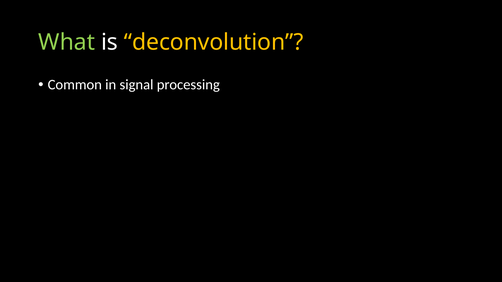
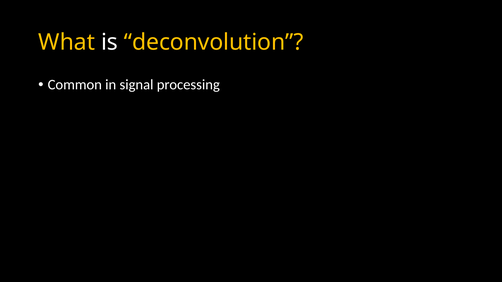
What colour: light green -> yellow
